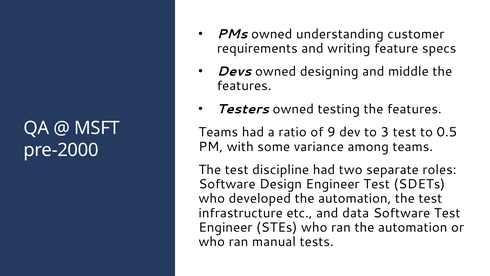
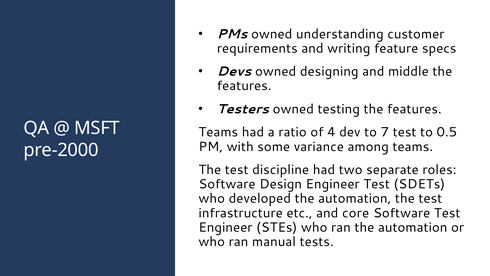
9: 9 -> 4
3: 3 -> 7
data: data -> core
